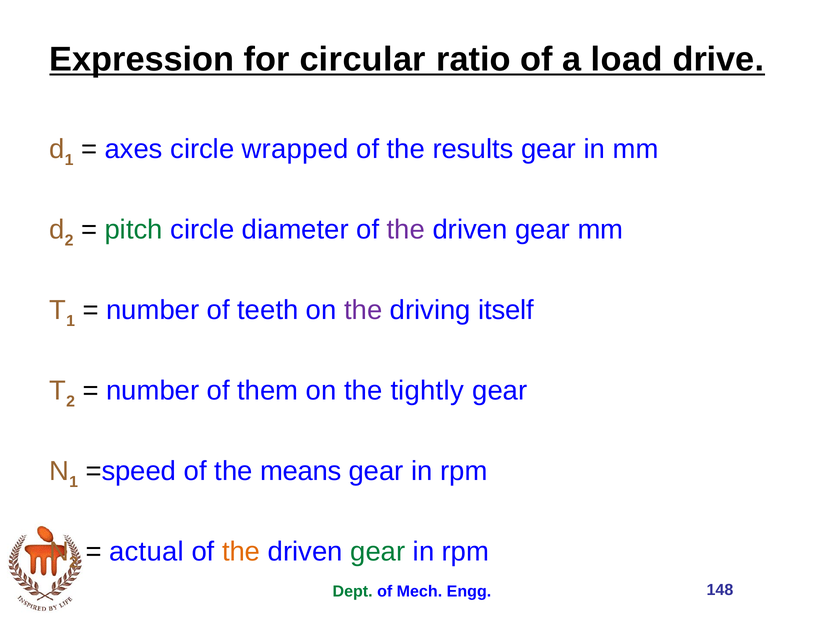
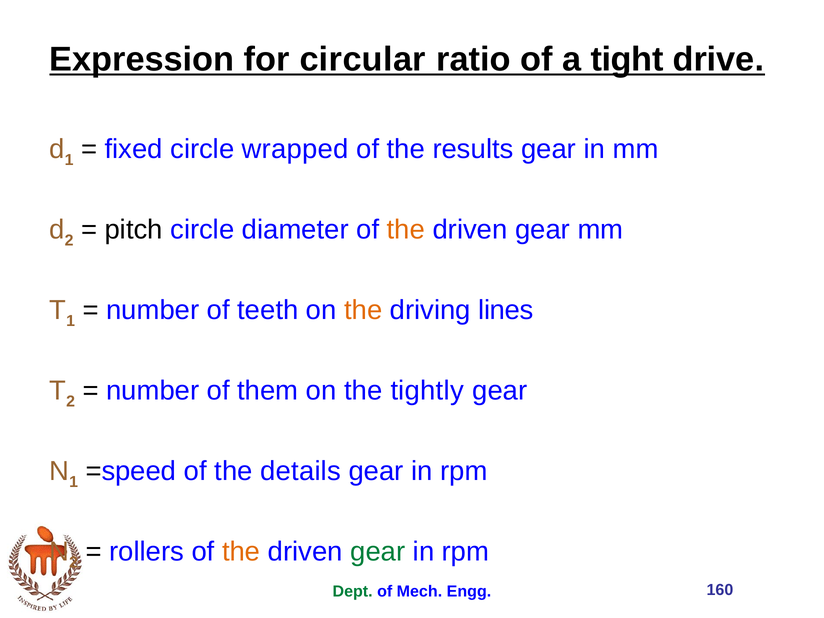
load: load -> tight
axes: axes -> fixed
pitch colour: green -> black
the at (406, 230) colour: purple -> orange
the at (363, 310) colour: purple -> orange
itself: itself -> lines
means: means -> details
actual: actual -> rollers
148: 148 -> 160
